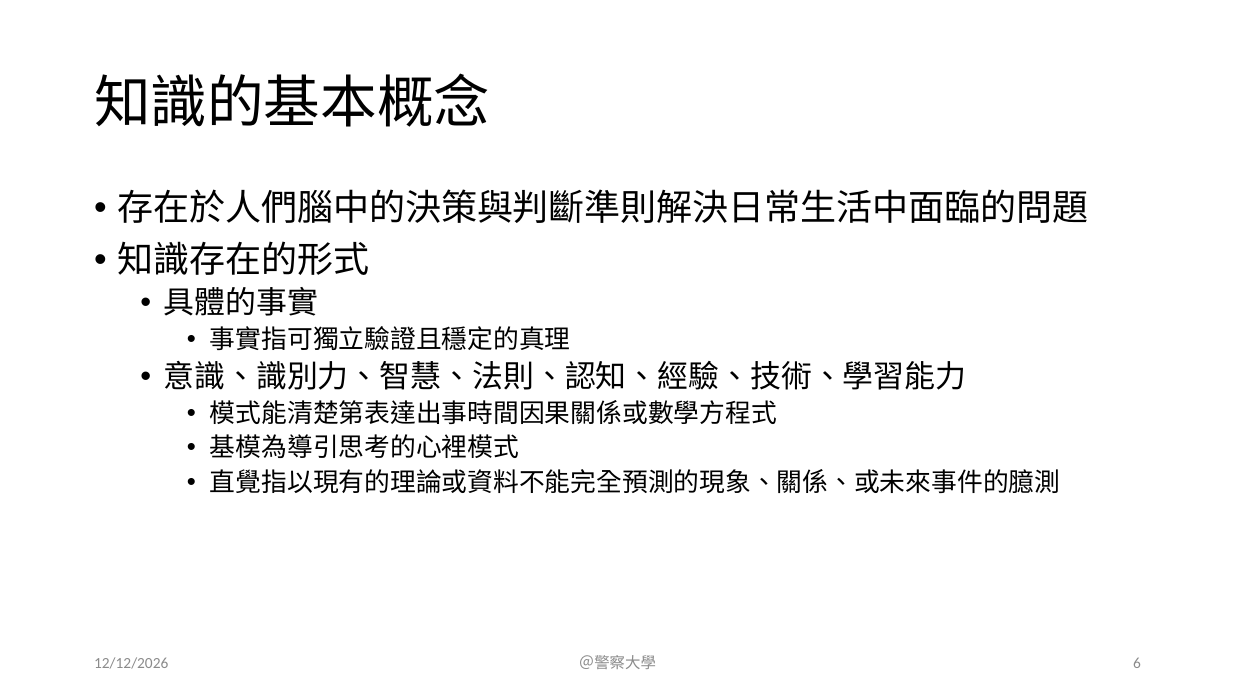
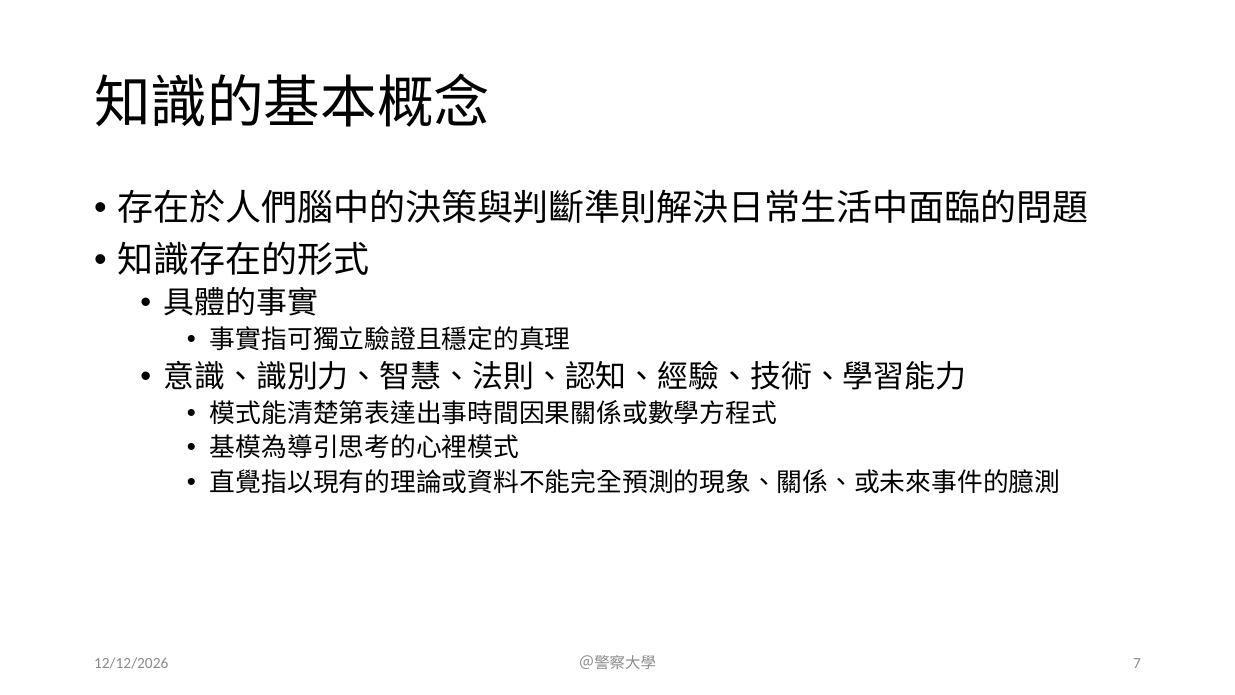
6: 6 -> 7
